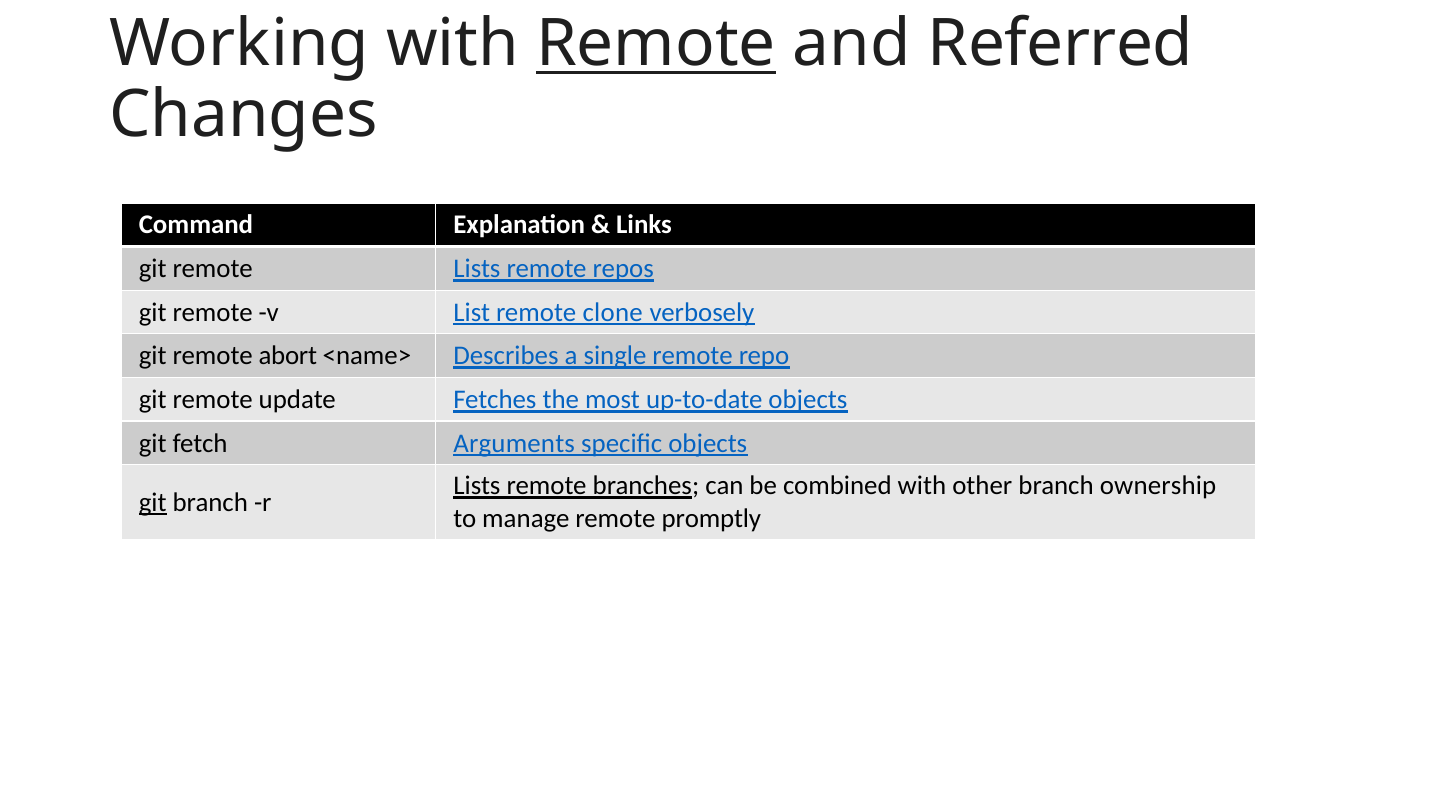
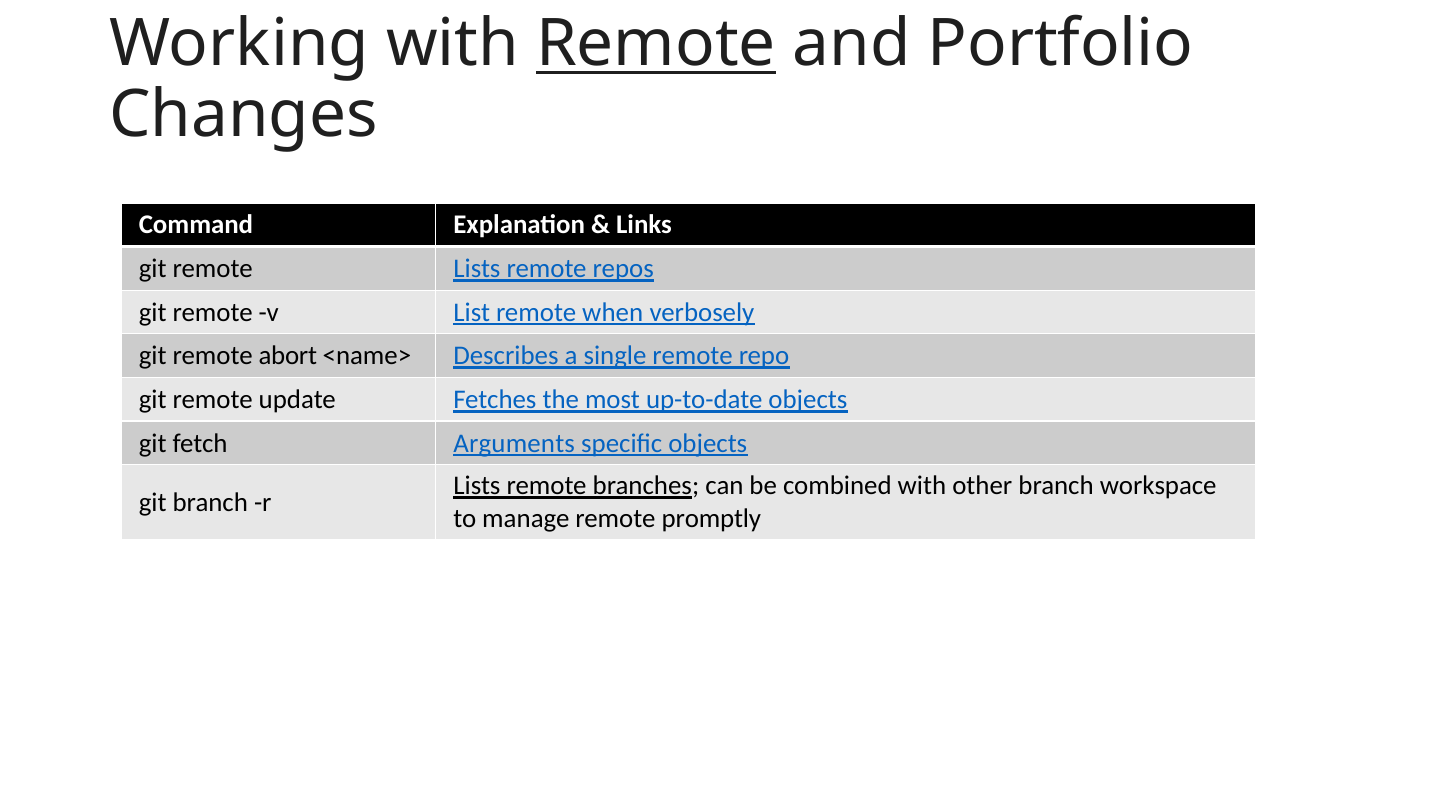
Referred: Referred -> Portfolio
clone: clone -> when
ownership: ownership -> workspace
git at (153, 502) underline: present -> none
